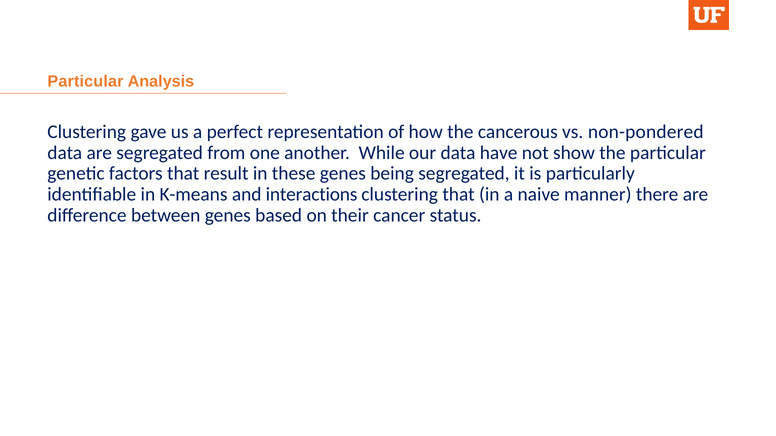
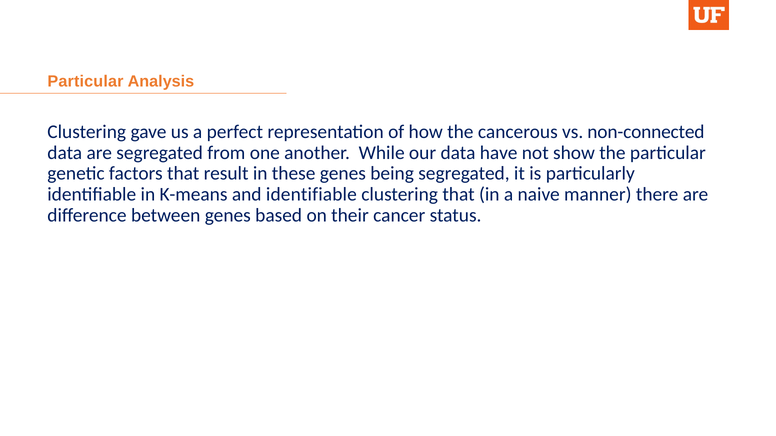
non-pondered: non-pondered -> non-connected
and interactions: interactions -> identifiable
